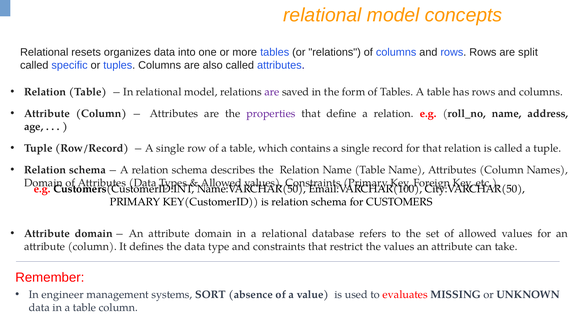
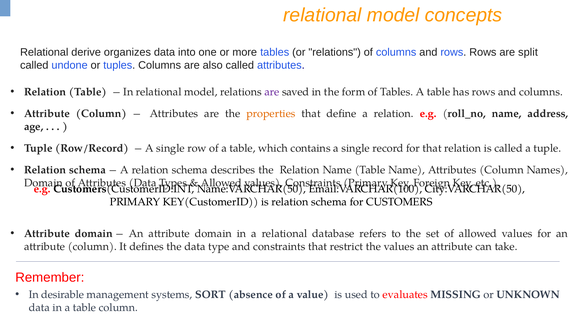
resets: resets -> derive
specific: specific -> undone
properties colour: purple -> orange
engineer: engineer -> desirable
